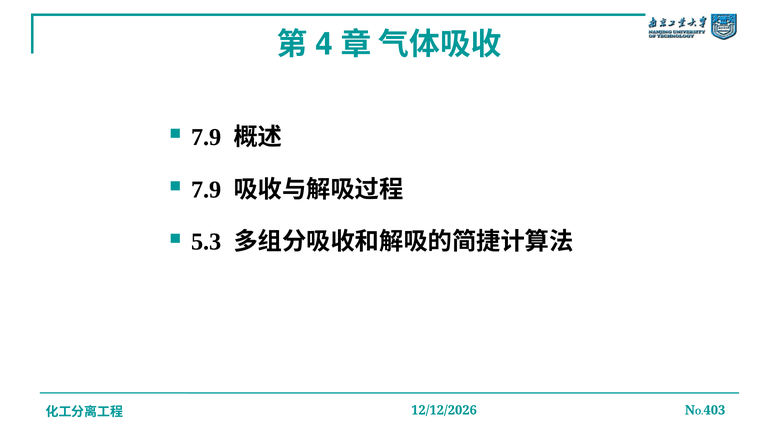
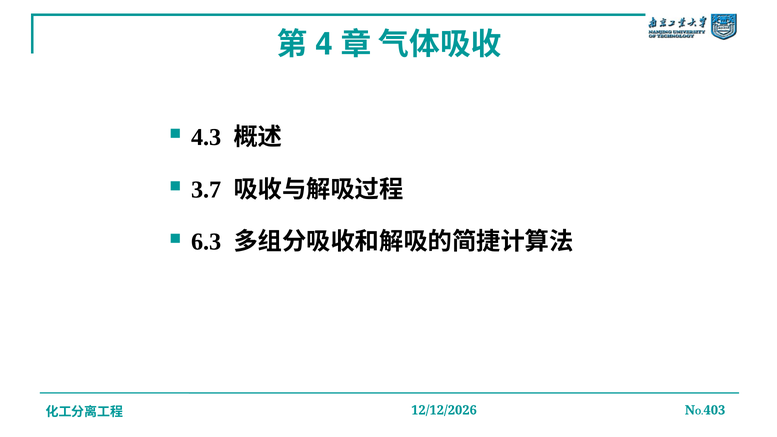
7.9 at (206, 137): 7.9 -> 4.3
7.9 at (206, 190): 7.9 -> 3.7
5.3: 5.3 -> 6.3
